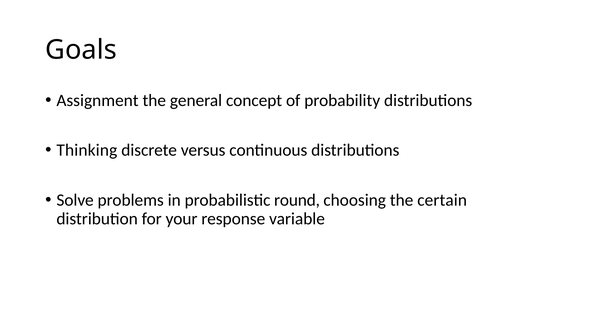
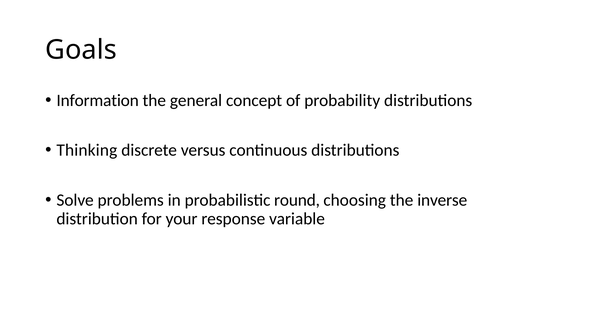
Assignment: Assignment -> Information
certain: certain -> inverse
